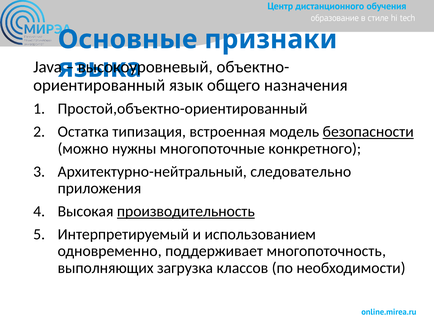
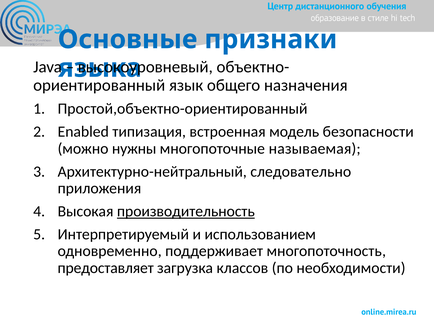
Остатка: Остатка -> Enabled
безопасности underline: present -> none
конкретного: конкретного -> называемая
выполняющих: выполняющих -> предоставляет
